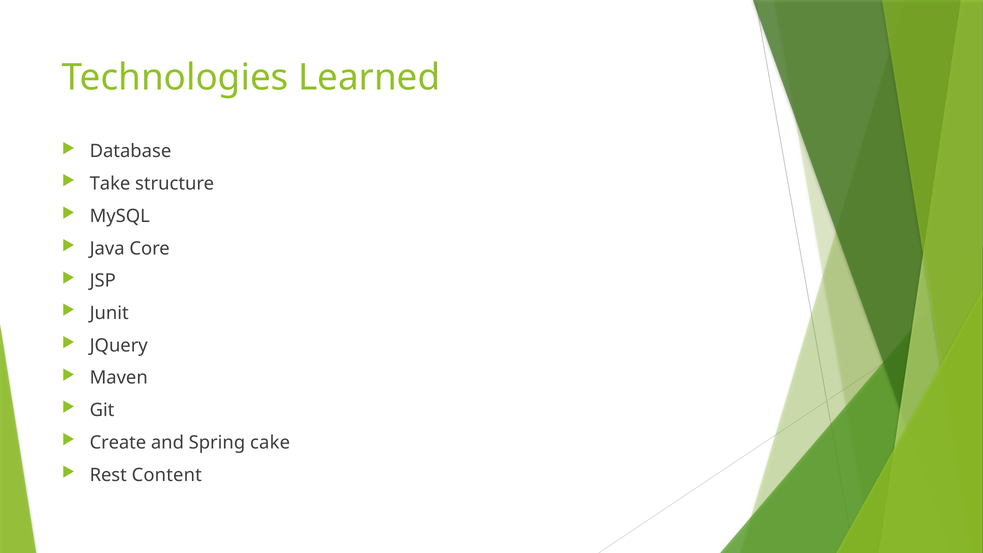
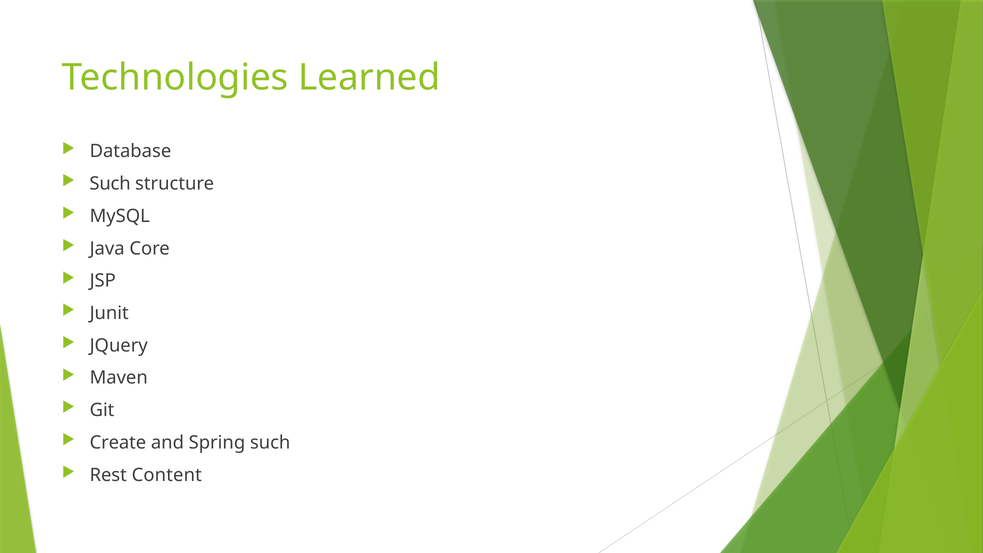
Take at (110, 184): Take -> Such
Spring cake: cake -> such
